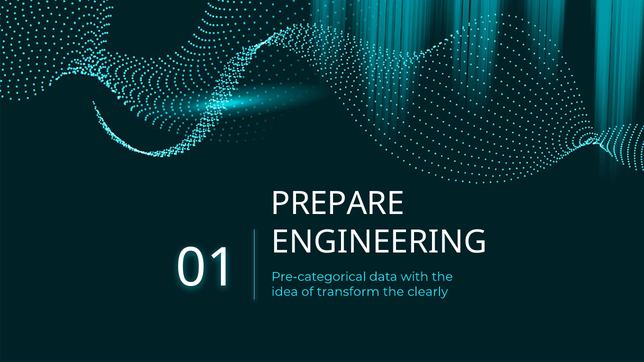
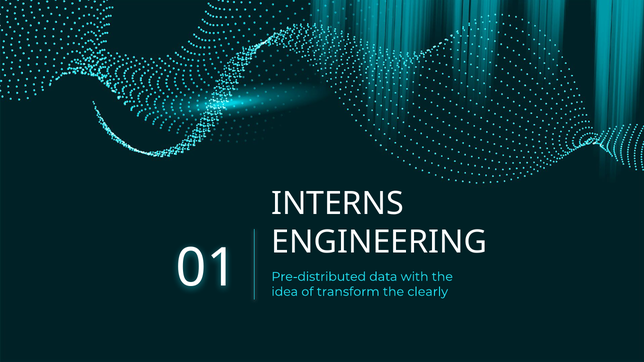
PREPARE: PREPARE -> INTERNS
Pre-categorical: Pre-categorical -> Pre-distributed
